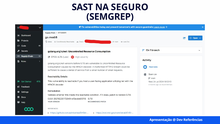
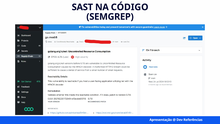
SEGURO: SEGURO -> CÓDIGO
